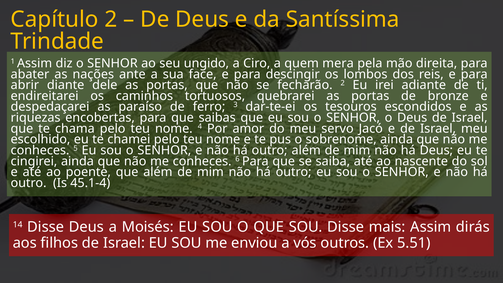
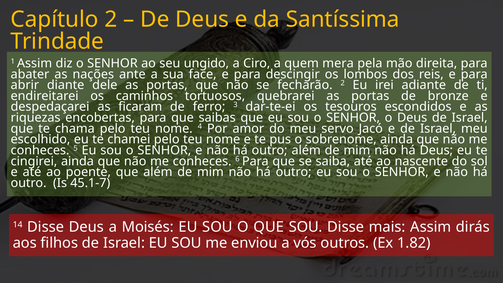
paraíso: paraíso -> ficaram
45.1-4: 45.1-4 -> 45.1-7
5.51: 5.51 -> 1.82
